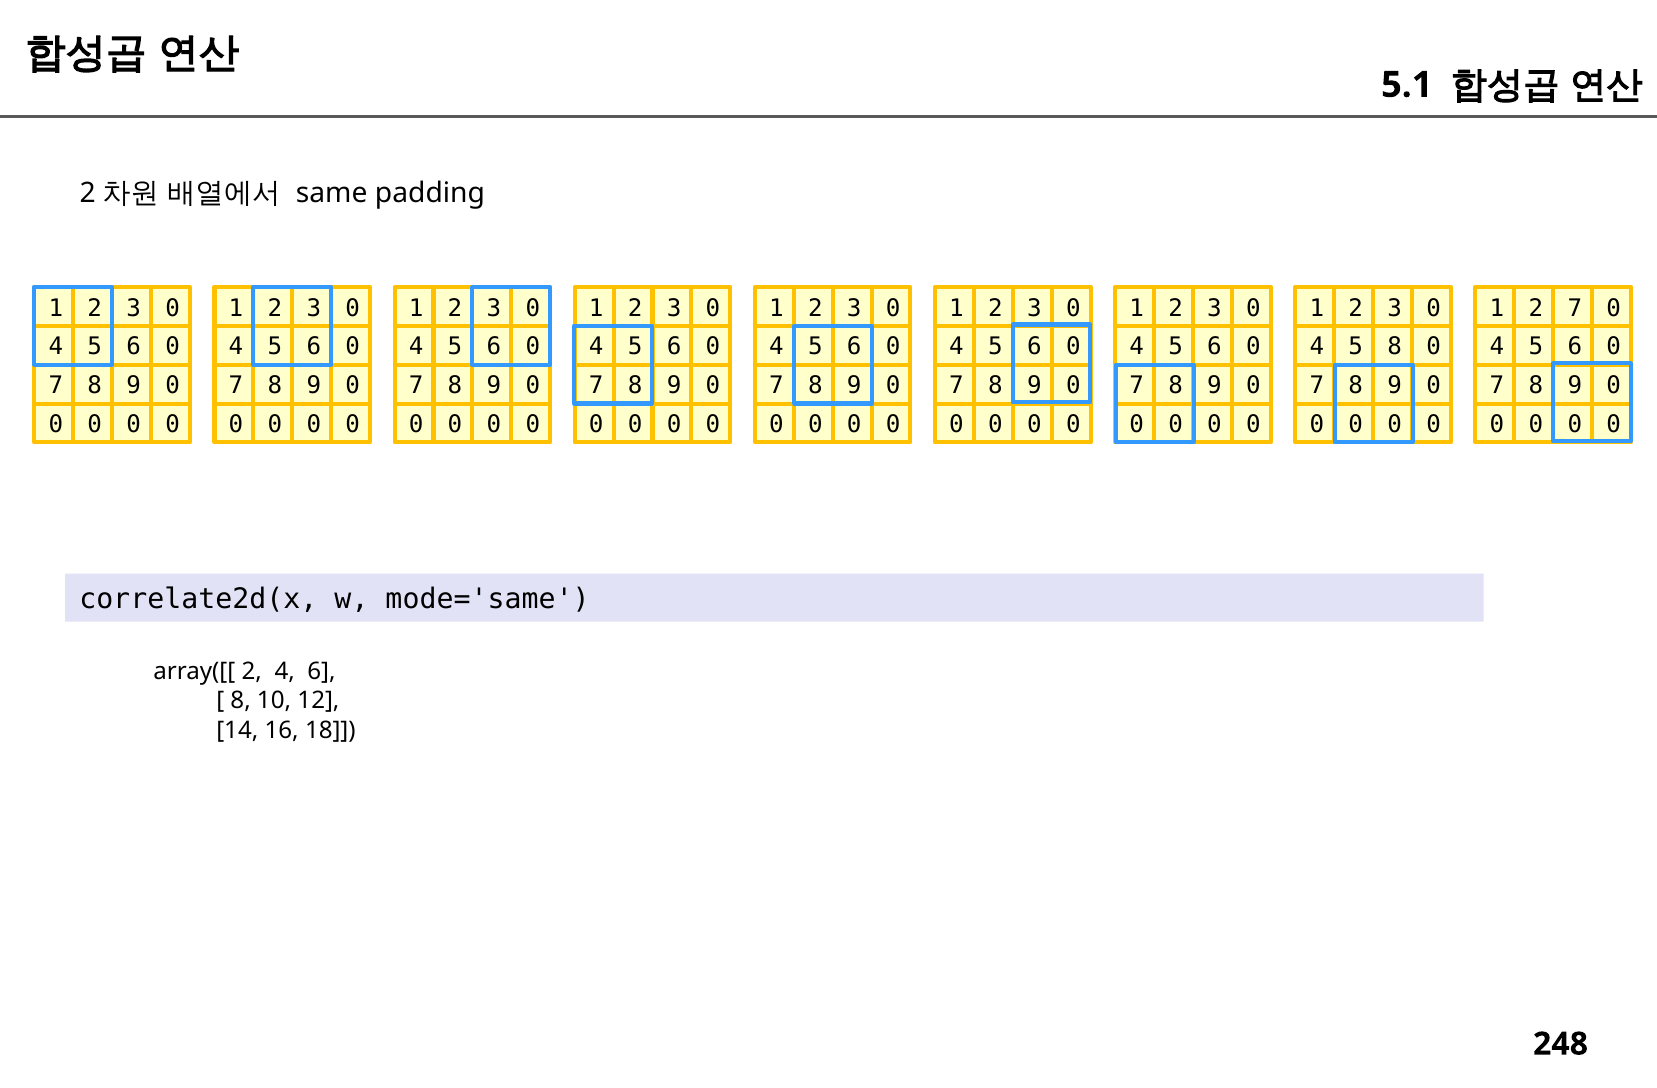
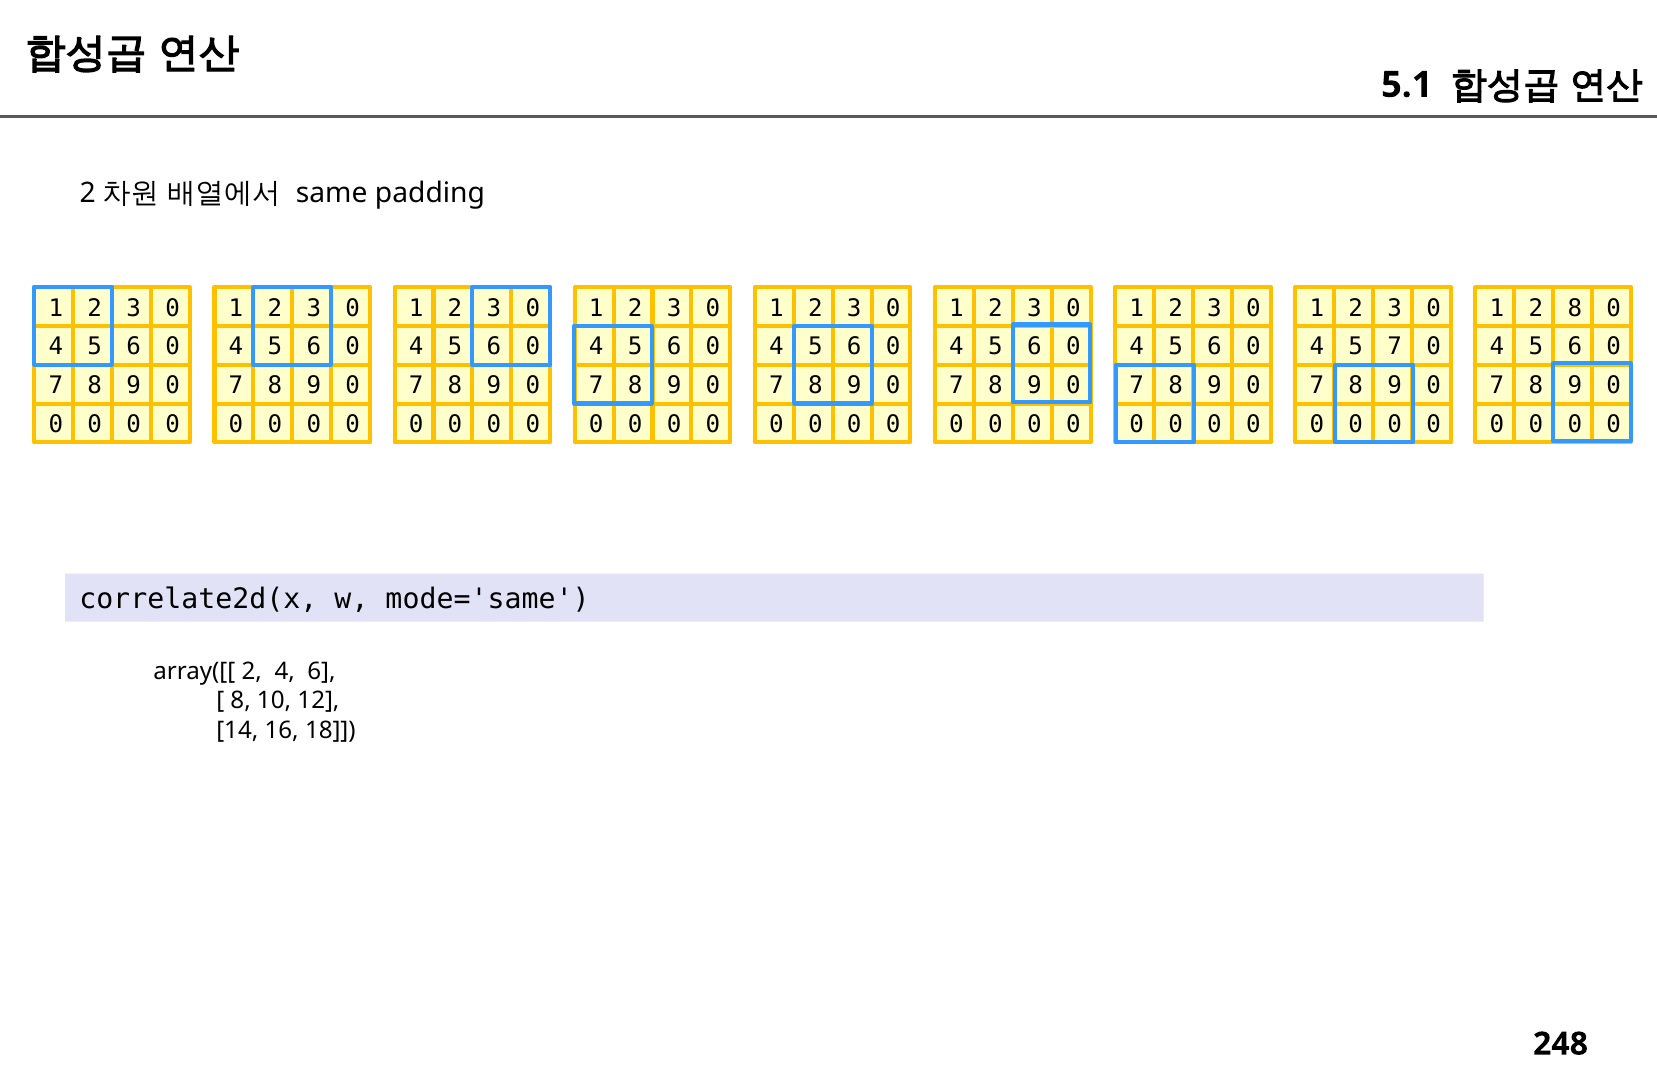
2 7: 7 -> 8
5 8: 8 -> 7
